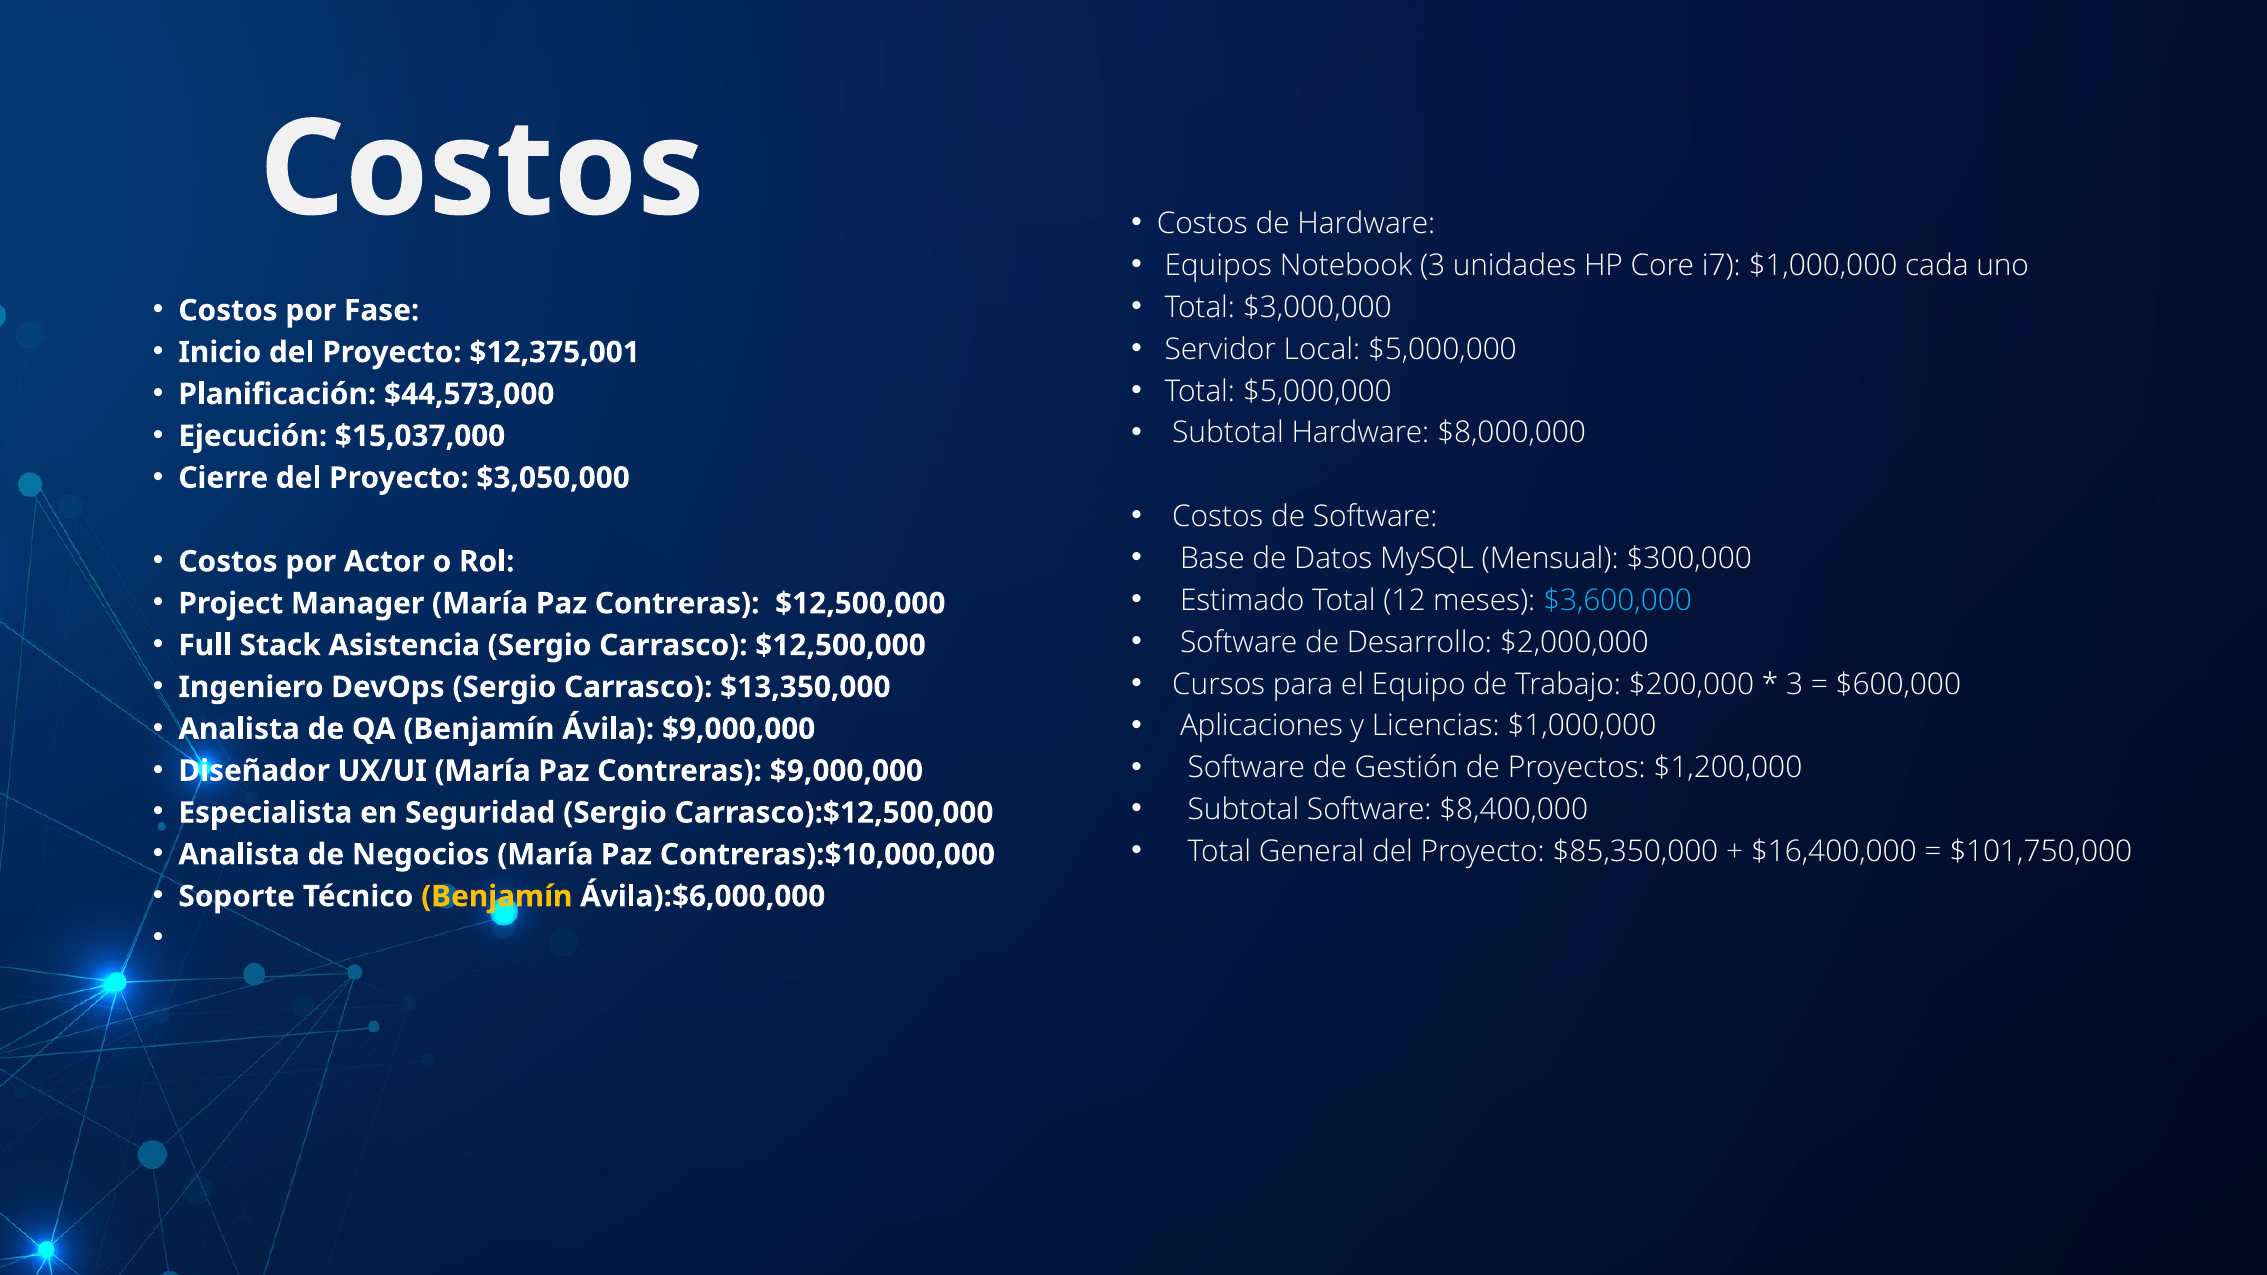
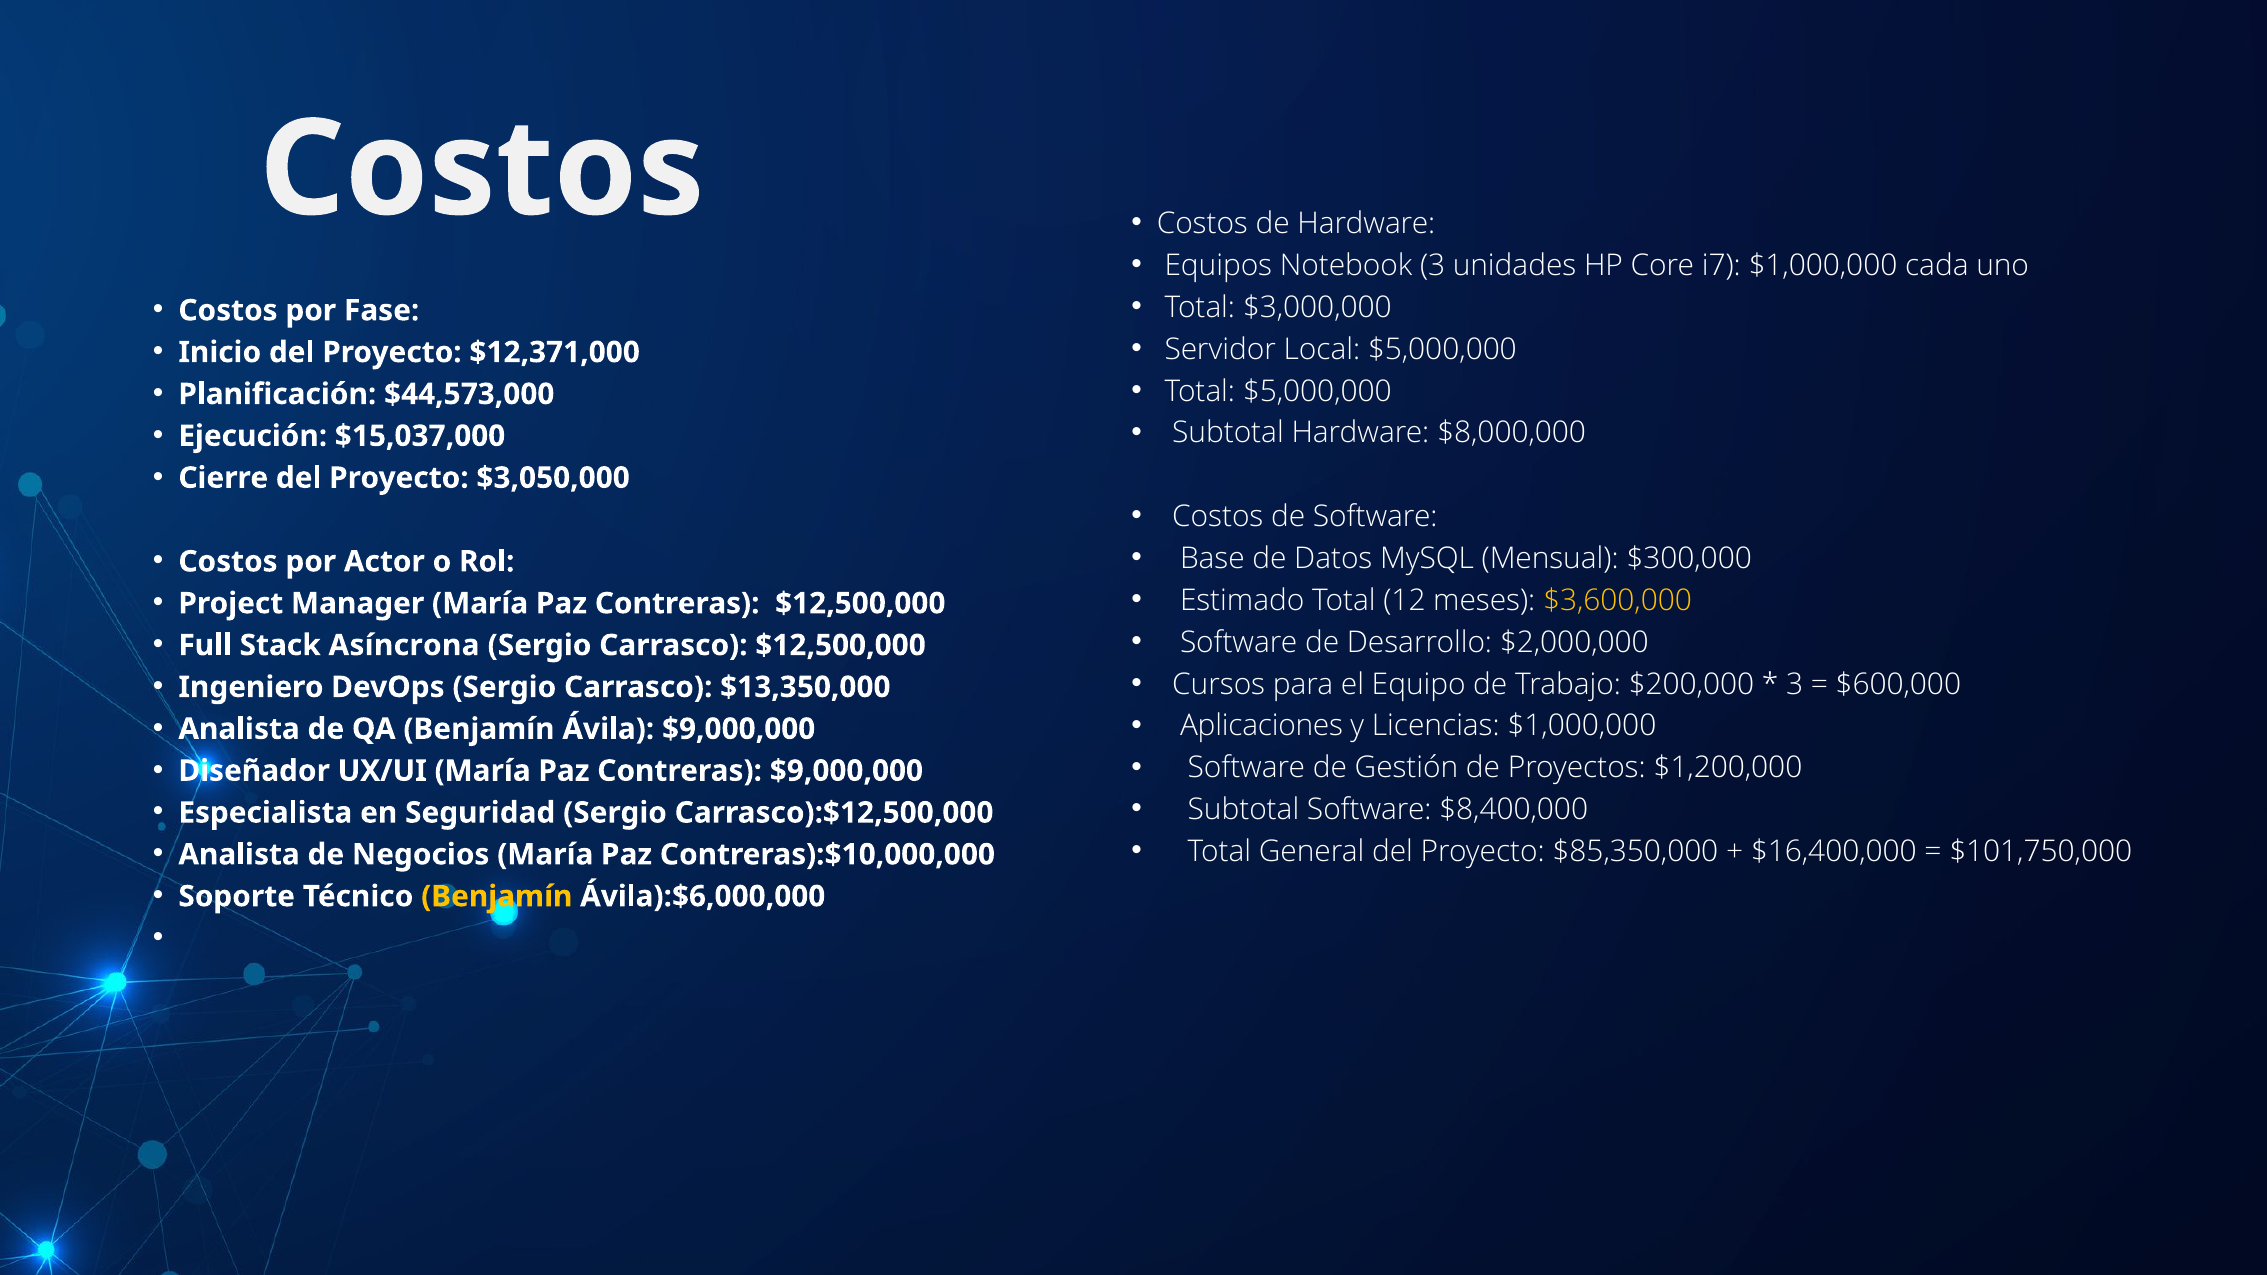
$12,375,001: $12,375,001 -> $12,371,000
$3,600,000 colour: light blue -> yellow
Asistencia: Asistencia -> Asíncrona
